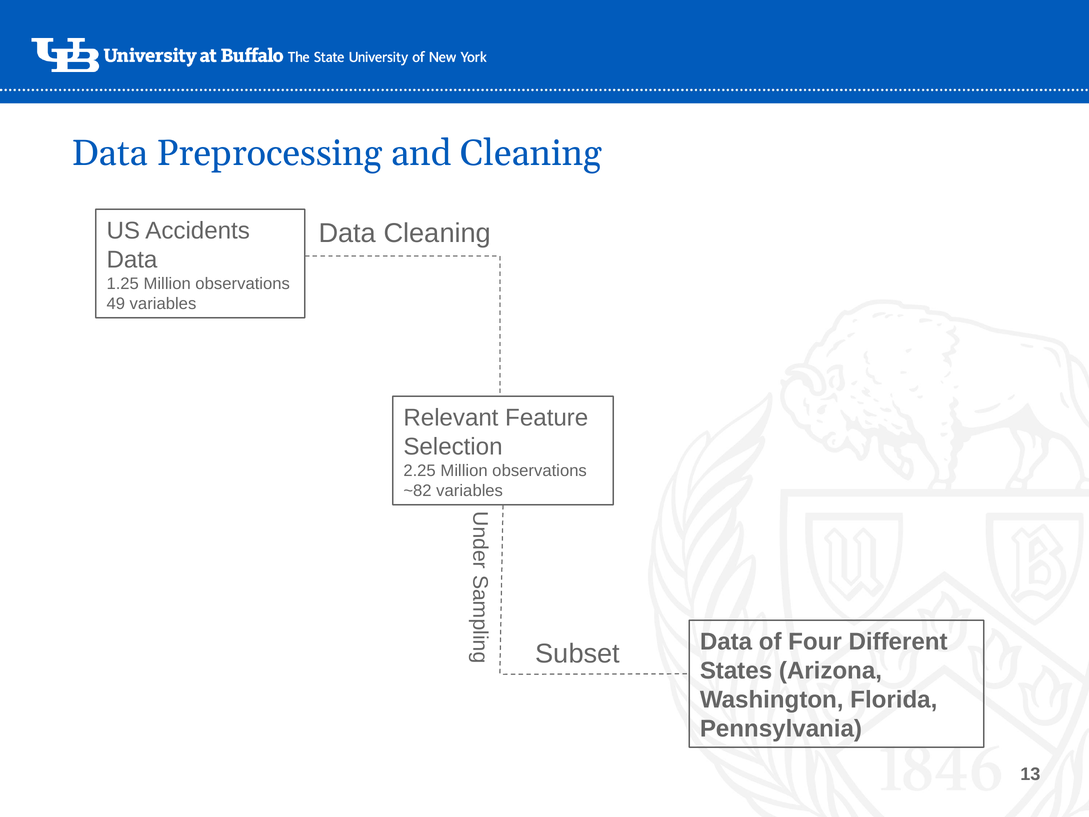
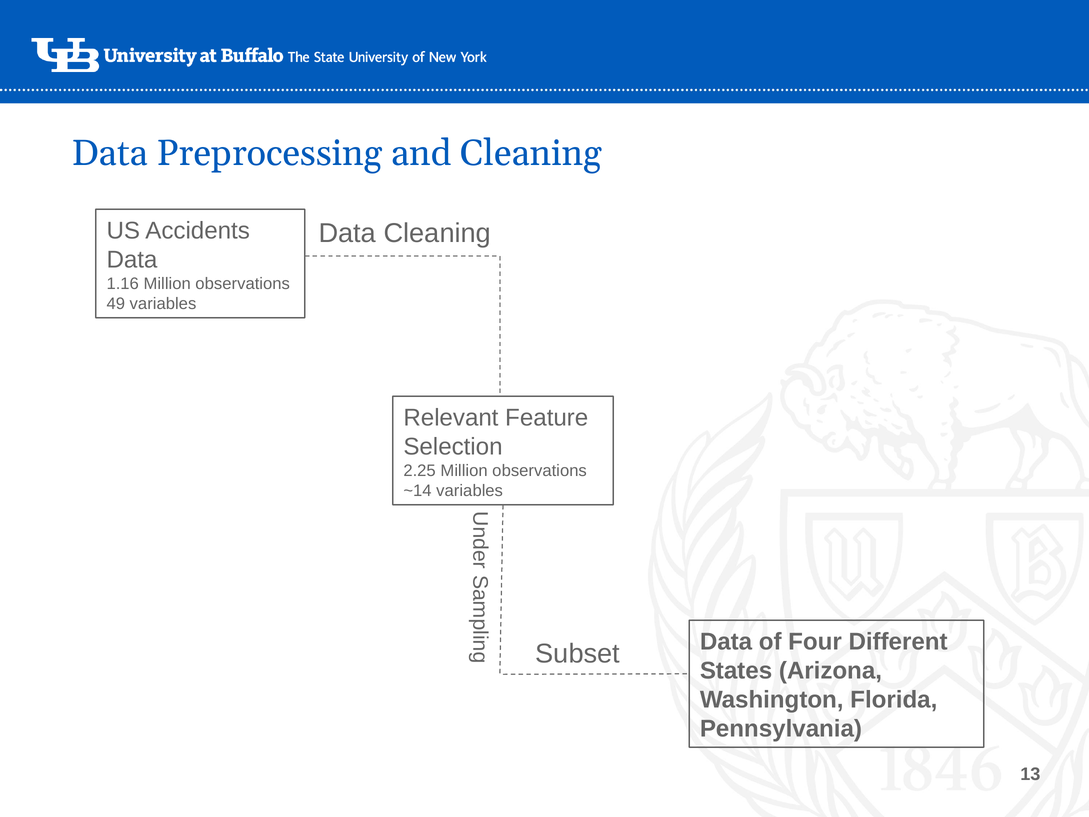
1.25: 1.25 -> 1.16
~82: ~82 -> ~14
